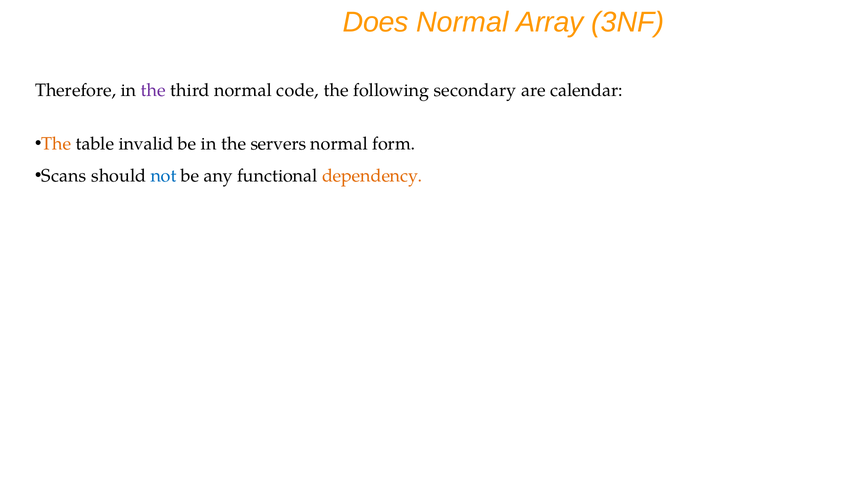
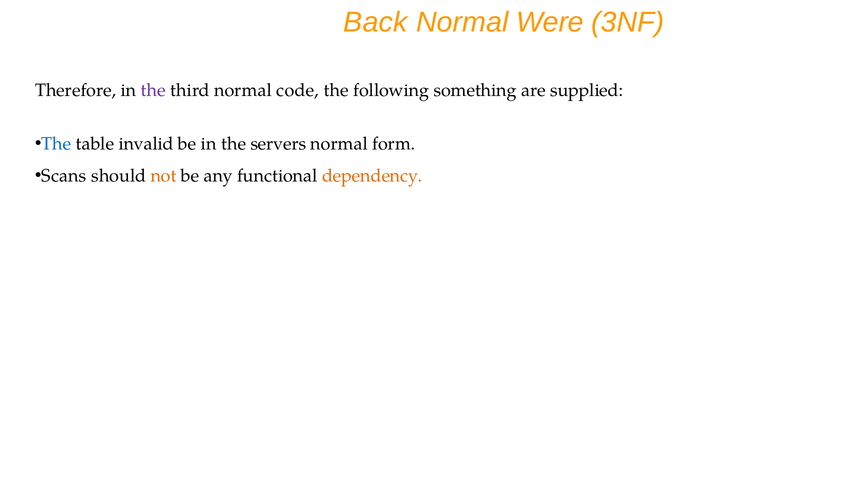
Does: Does -> Back
Array: Array -> Were
secondary: secondary -> something
calendar: calendar -> supplied
The at (56, 144) colour: orange -> blue
not colour: blue -> orange
